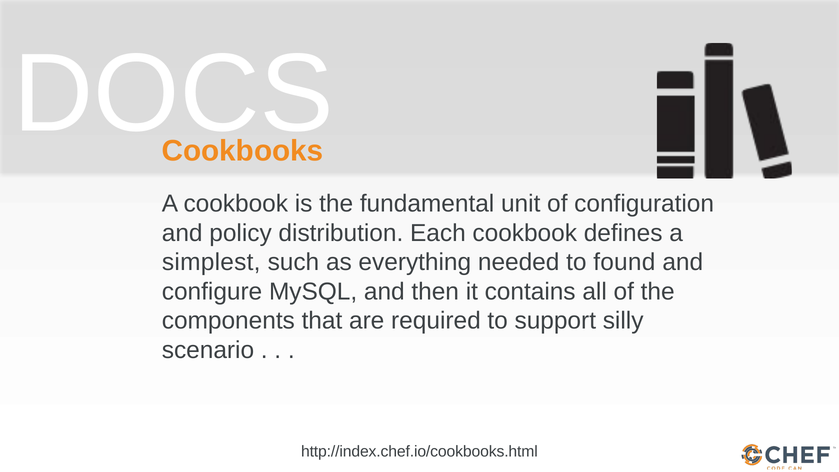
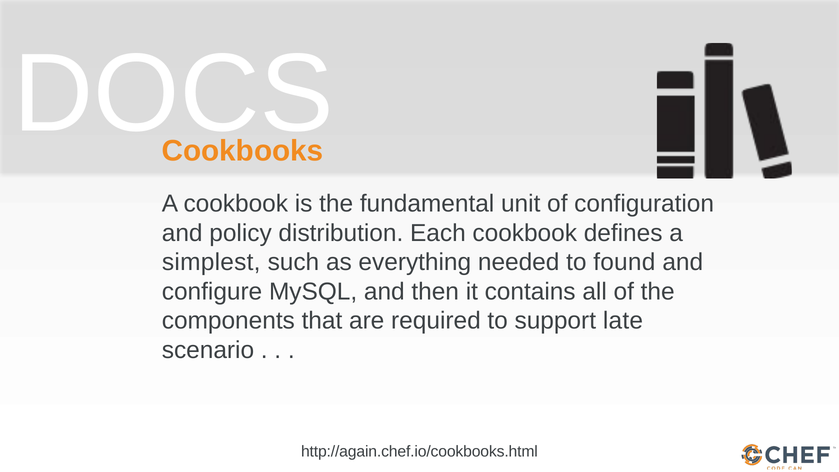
silly: silly -> late
http://index.chef.io/cookbooks.html: http://index.chef.io/cookbooks.html -> http://again.chef.io/cookbooks.html
